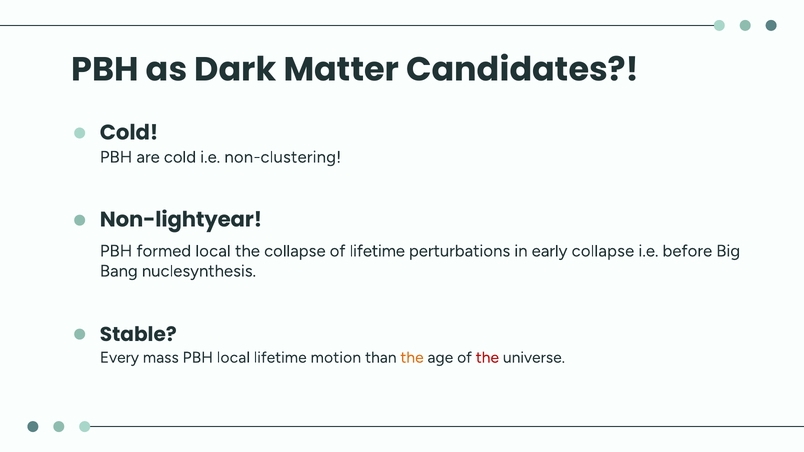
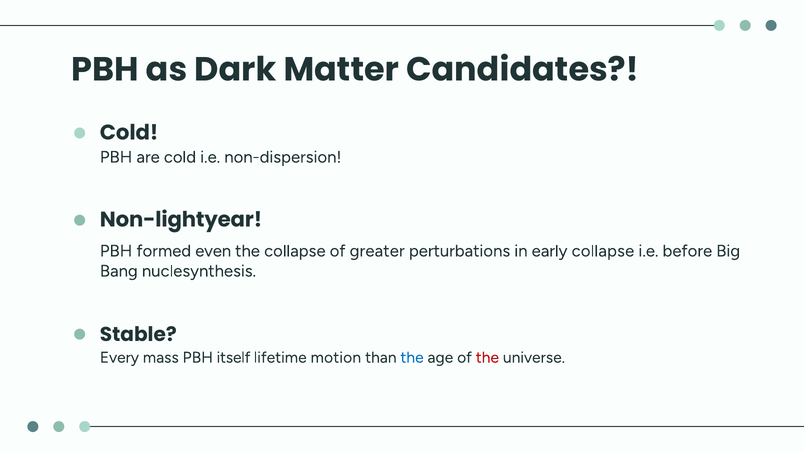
non-clustering: non-clustering -> non-dispersion
formed local: local -> even
of lifetime: lifetime -> greater
PBH local: local -> itself
the at (412, 358) colour: orange -> blue
